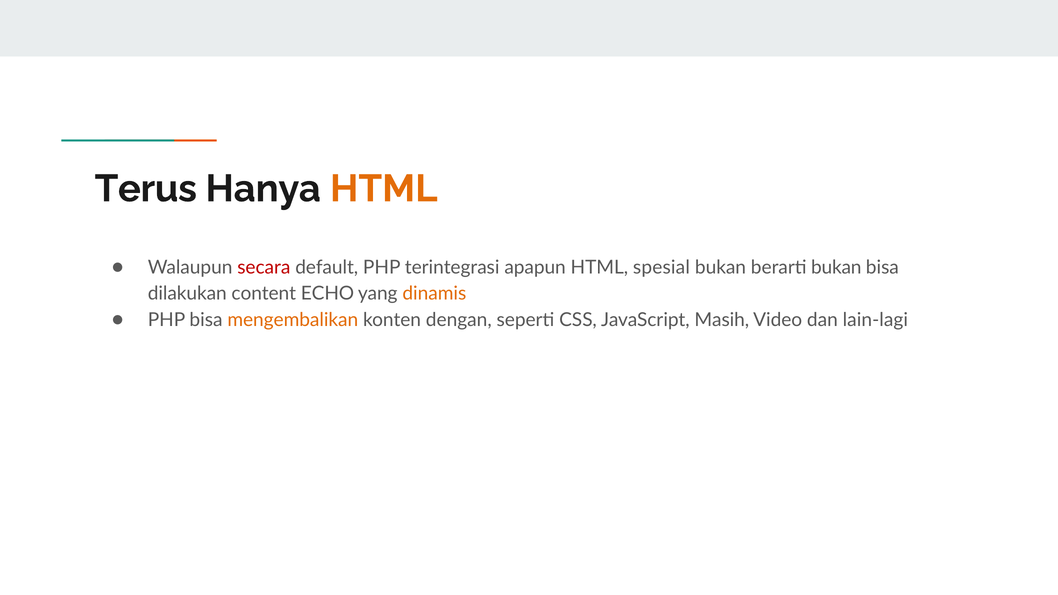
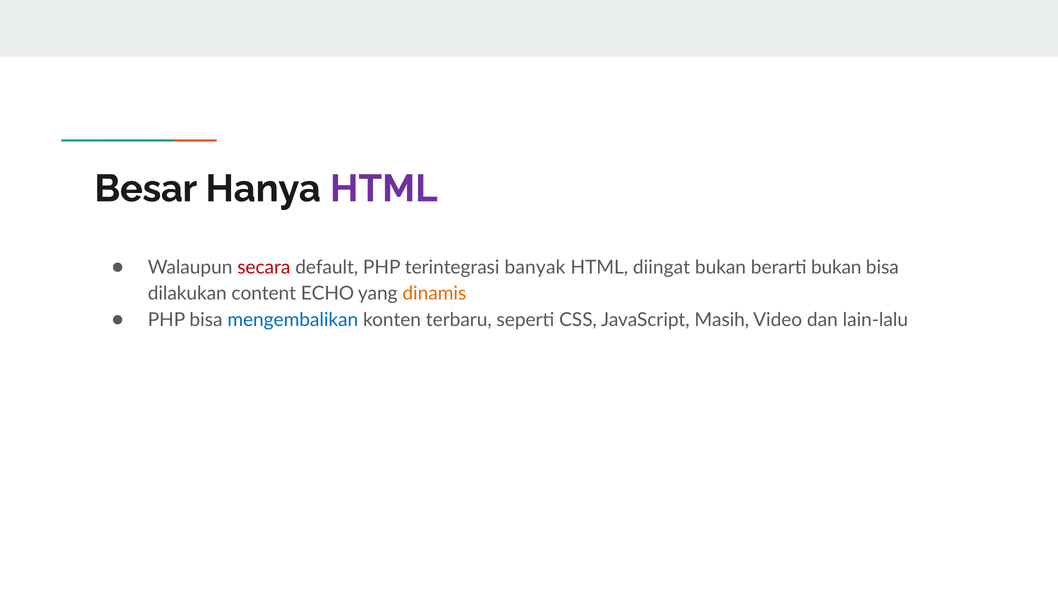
Terus: Terus -> Besar
HTML at (384, 189) colour: orange -> purple
apapun: apapun -> banyak
spesial: spesial -> diingat
mengembalikan colour: orange -> blue
dengan: dengan -> terbaru
lain-lagi: lain-lagi -> lain-lalu
